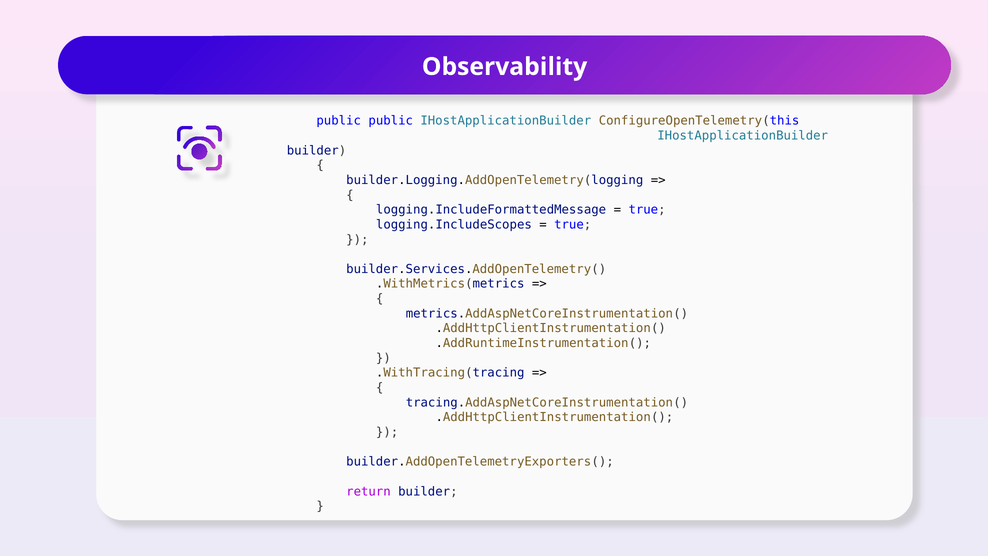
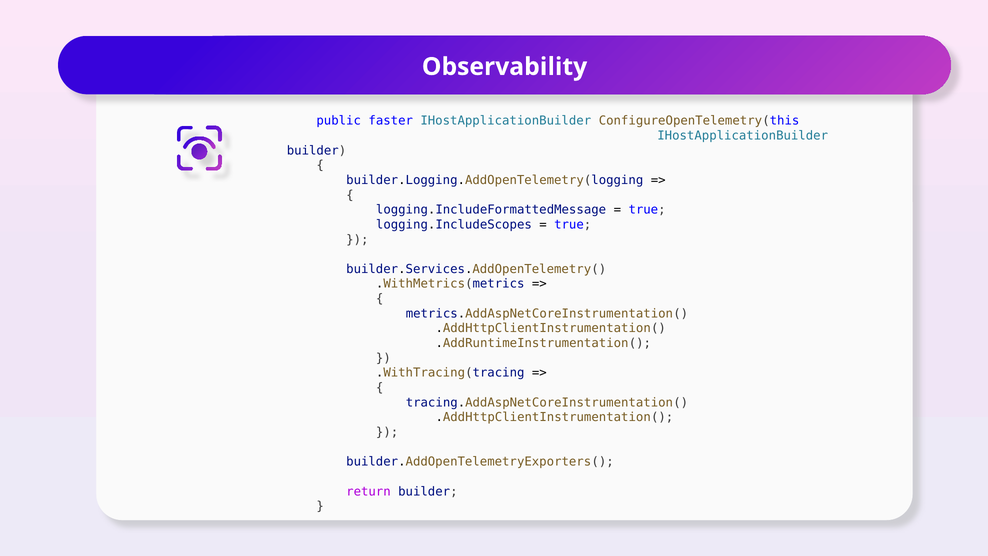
public public: public -> faster
